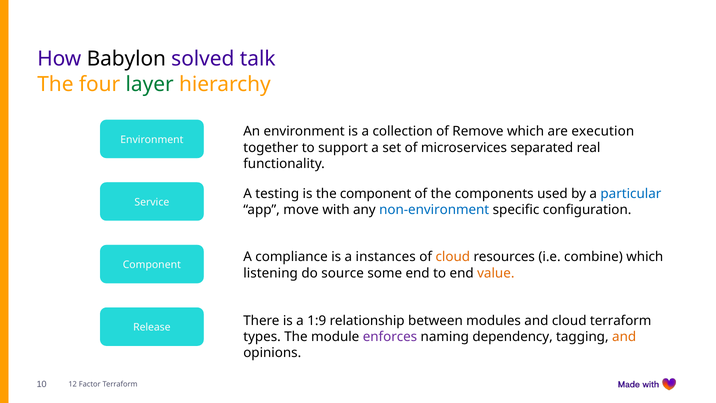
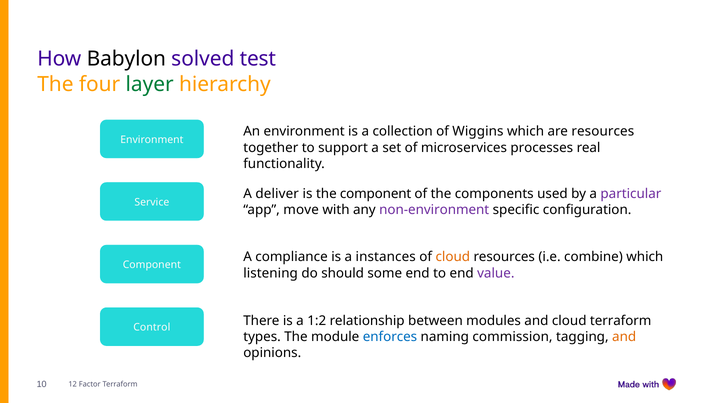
talk: talk -> test
Remove: Remove -> Wiggins
are execution: execution -> resources
separated: separated -> processes
testing: testing -> deliver
particular colour: blue -> purple
non-environment colour: blue -> purple
source: source -> should
value colour: orange -> purple
Release: Release -> Control
1:9: 1:9 -> 1:2
enforces colour: purple -> blue
dependency: dependency -> commission
